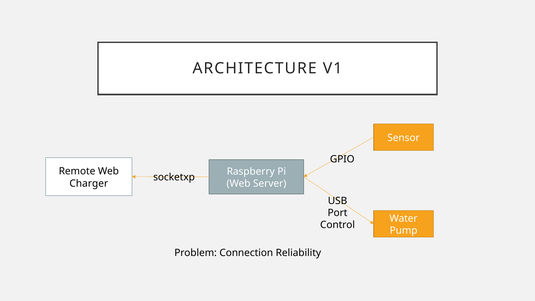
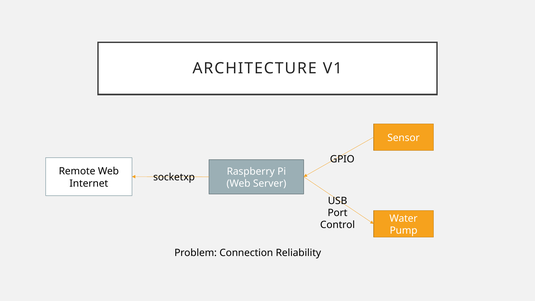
Charger: Charger -> Internet
